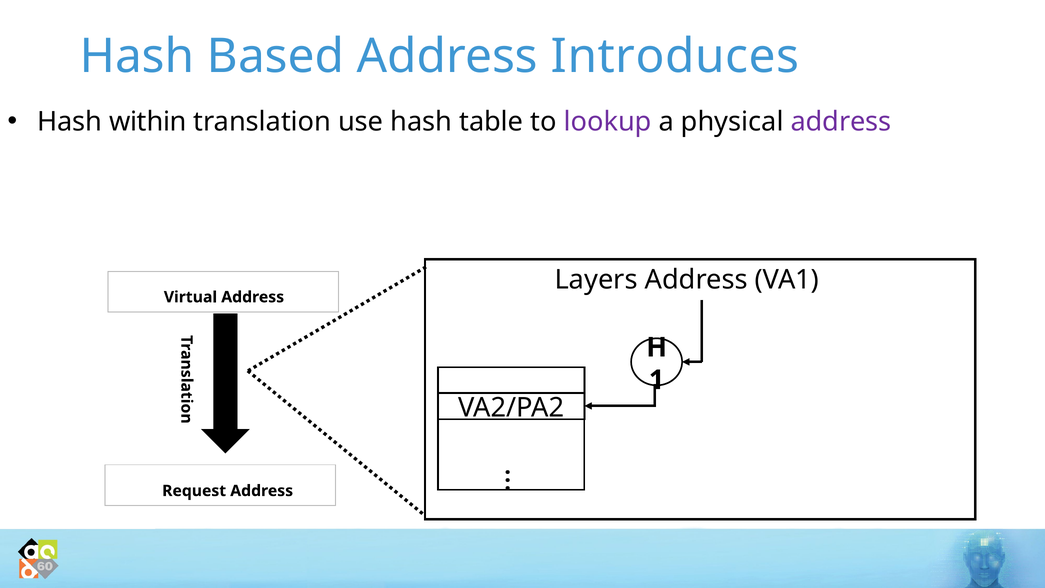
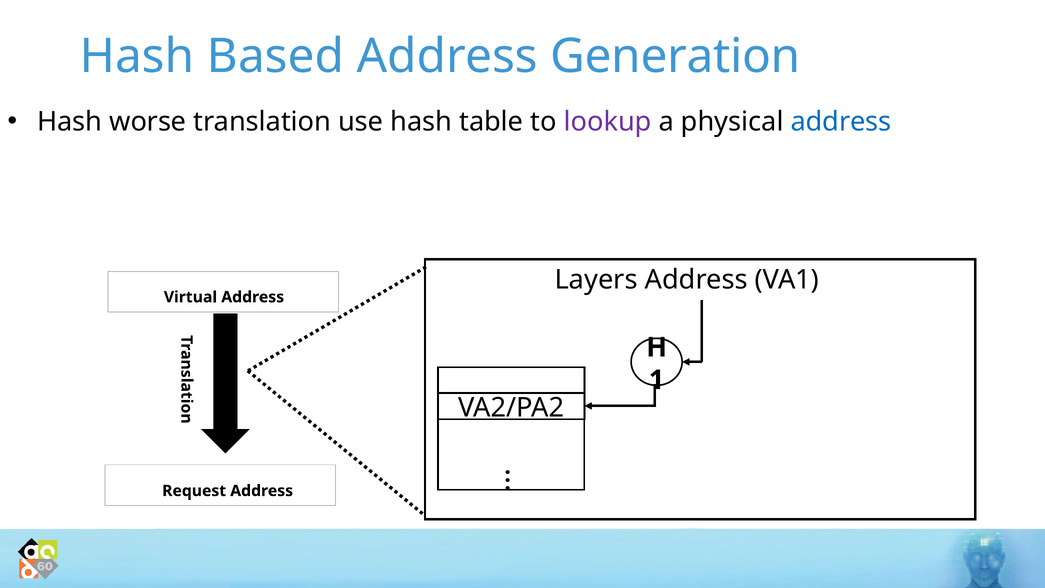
Introduces: Introduces -> Generation
within: within -> worse
address at (841, 122) colour: purple -> blue
